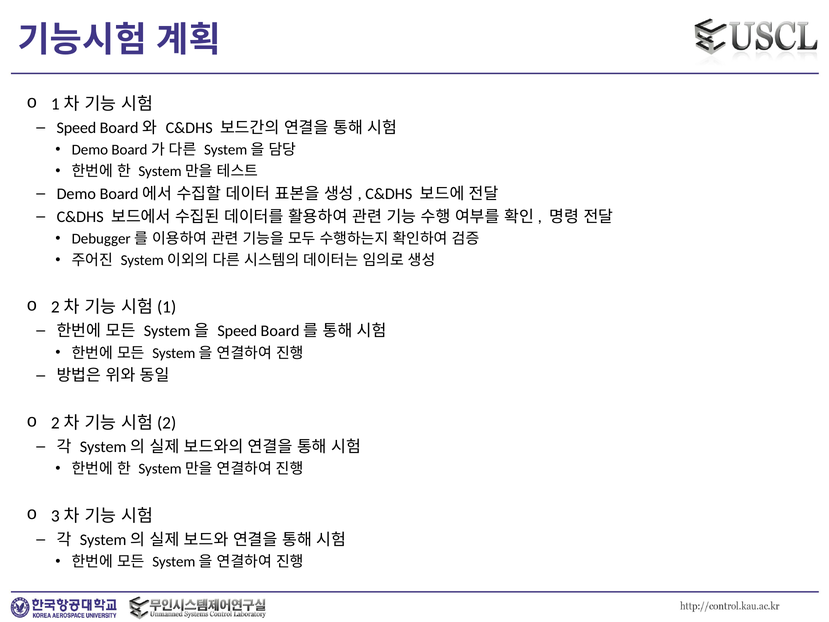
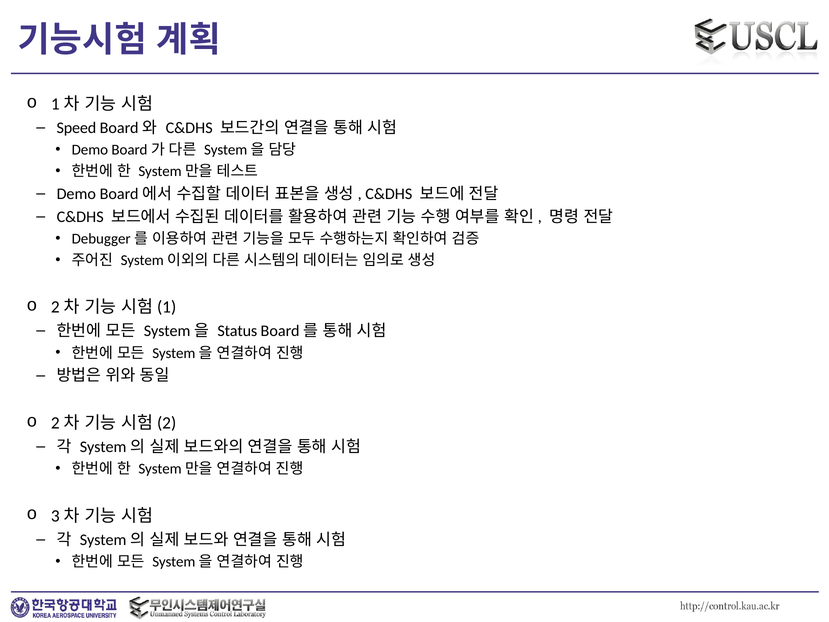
Speed at (237, 331): Speed -> Status
